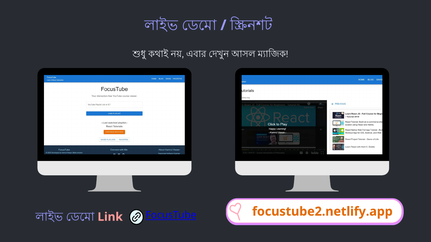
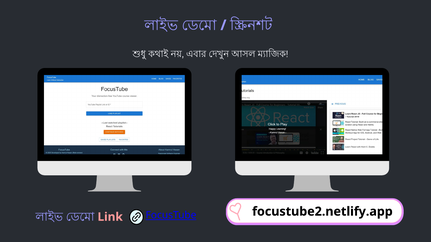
focustube2.netlify.app colour: orange -> black
